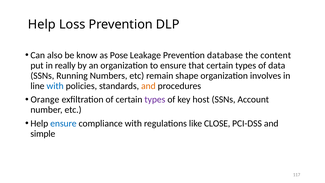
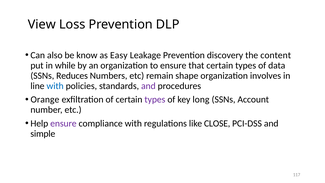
Help at (42, 25): Help -> View
Pose: Pose -> Easy
database: database -> discovery
really: really -> while
Running: Running -> Reduces
and at (148, 86) colour: orange -> purple
host: host -> long
ensure at (63, 123) colour: blue -> purple
